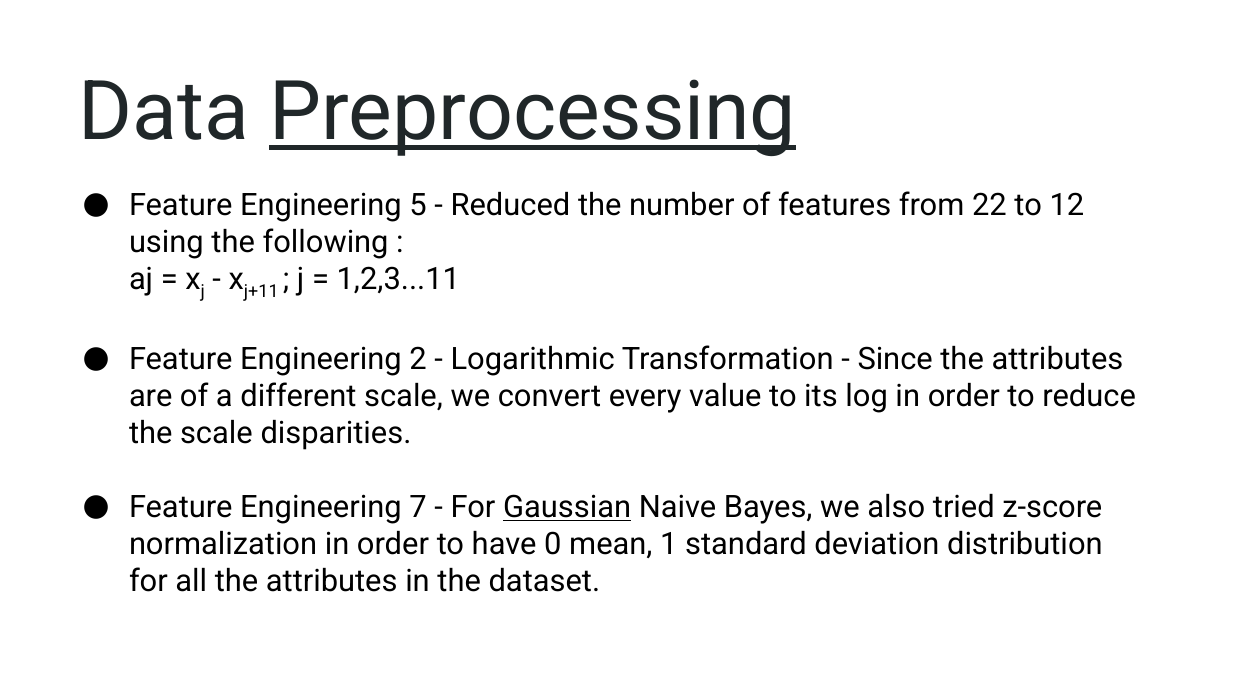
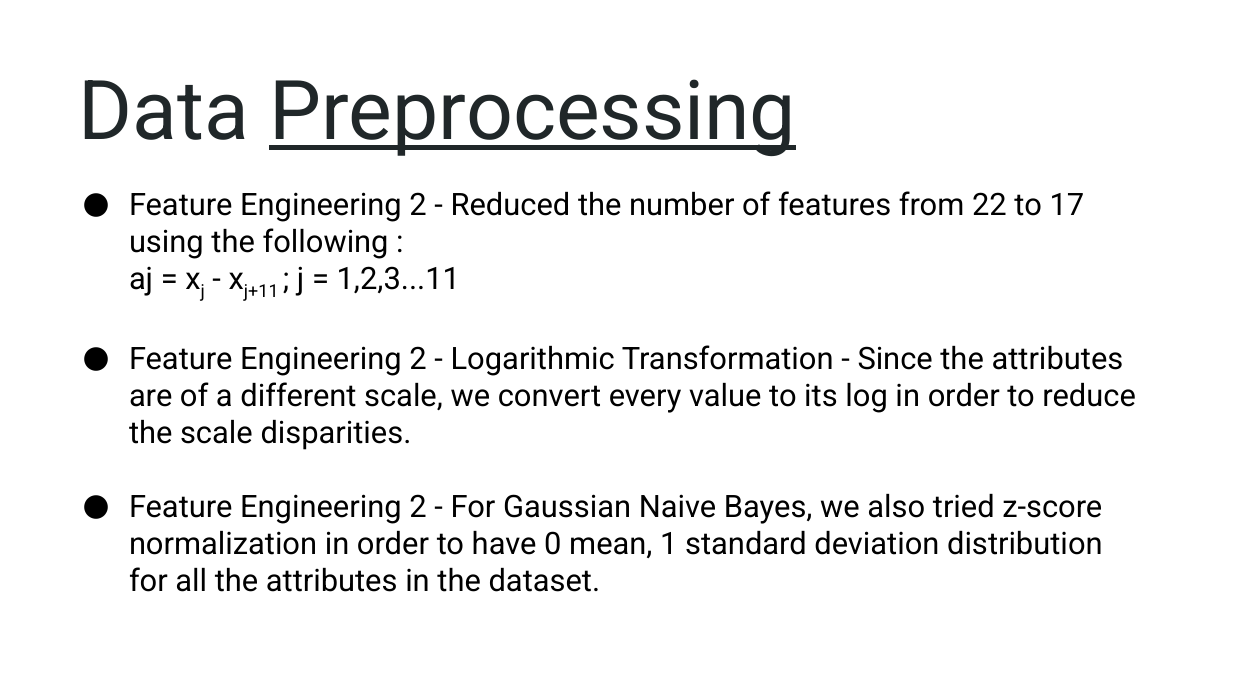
5 at (418, 206): 5 -> 2
12: 12 -> 17
7 at (418, 507): 7 -> 2
Gaussian underline: present -> none
